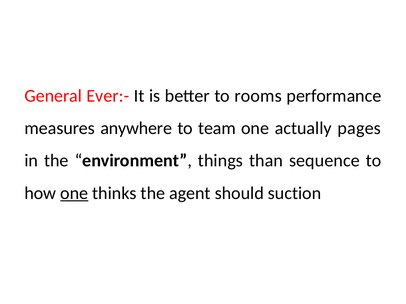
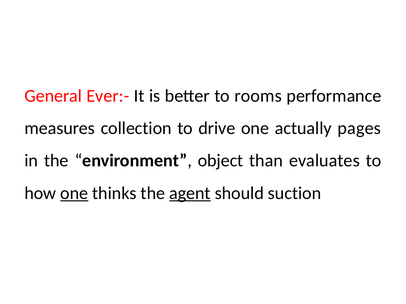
anywhere: anywhere -> collection
team: team -> drive
things: things -> object
sequence: sequence -> evaluates
agent underline: none -> present
